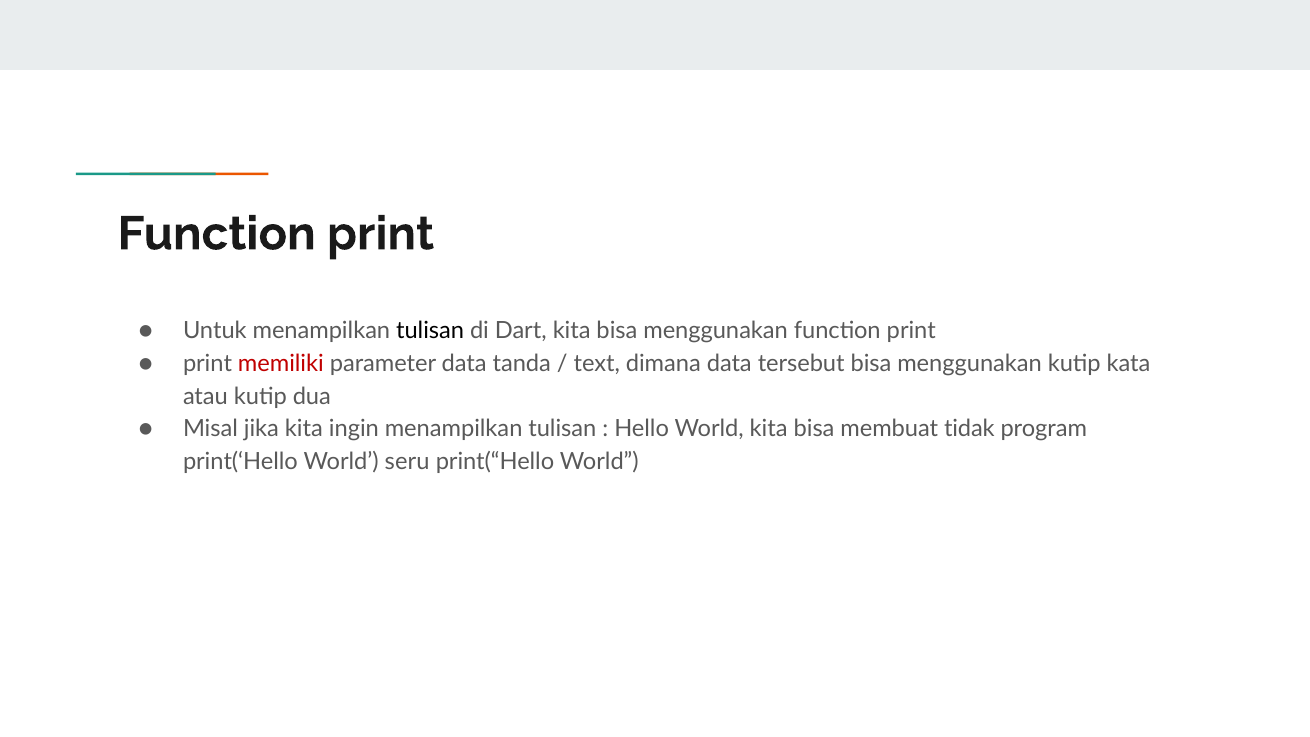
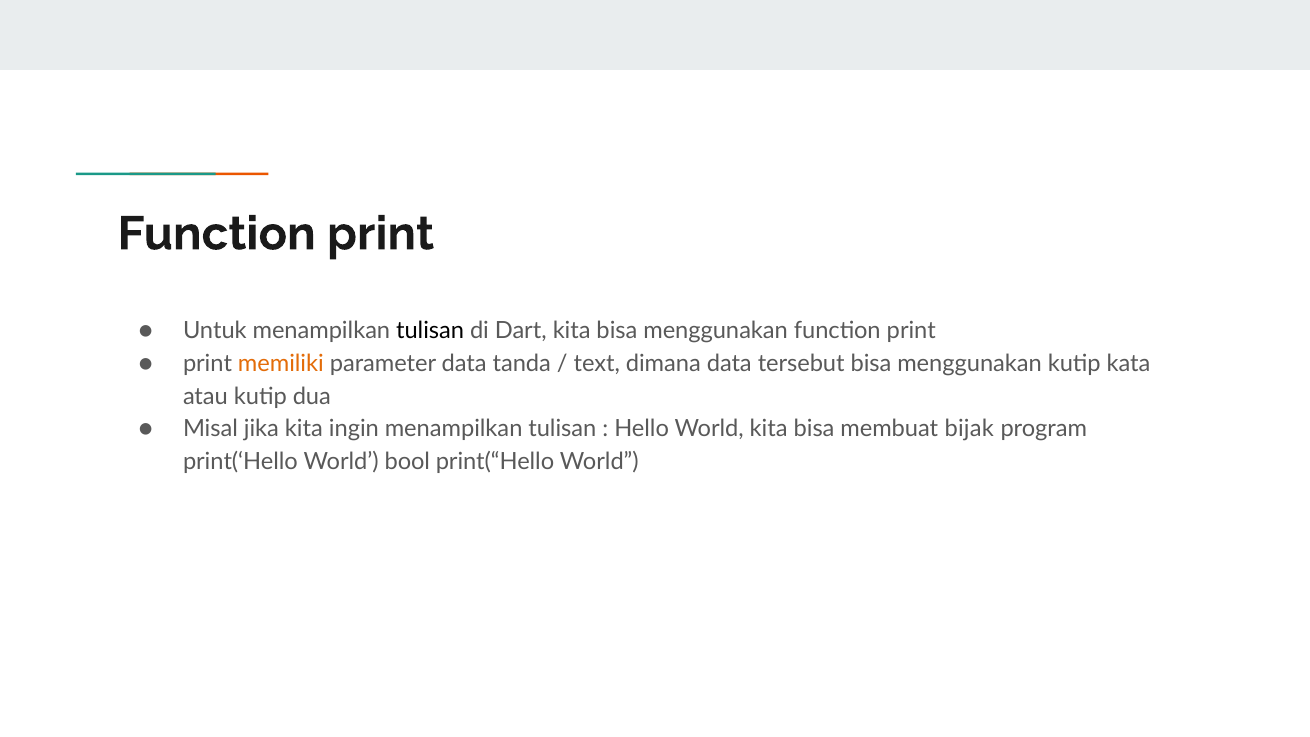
memiliki colour: red -> orange
tidak: tidak -> bijak
seru: seru -> bool
